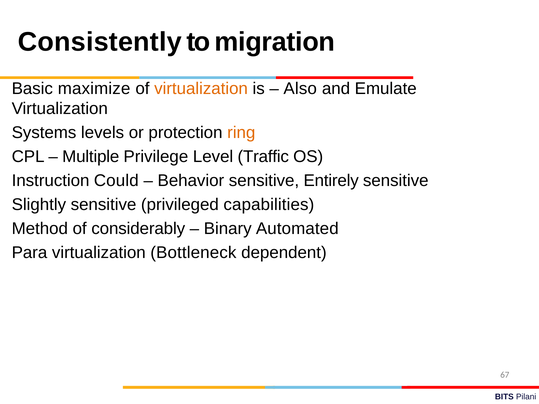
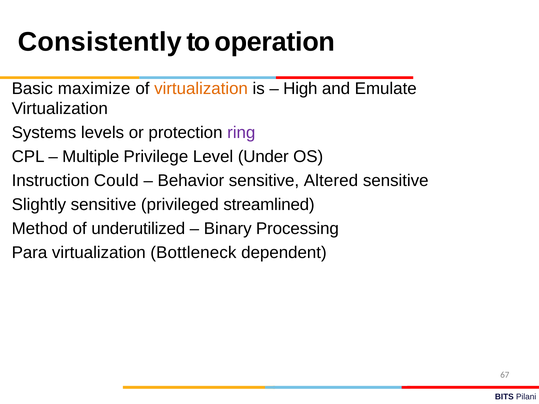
migration: migration -> operation
Also: Also -> High
ring colour: orange -> purple
Traffic: Traffic -> Under
Entirely: Entirely -> Altered
capabilities: capabilities -> streamlined
considerably: considerably -> underutilized
Automated: Automated -> Processing
